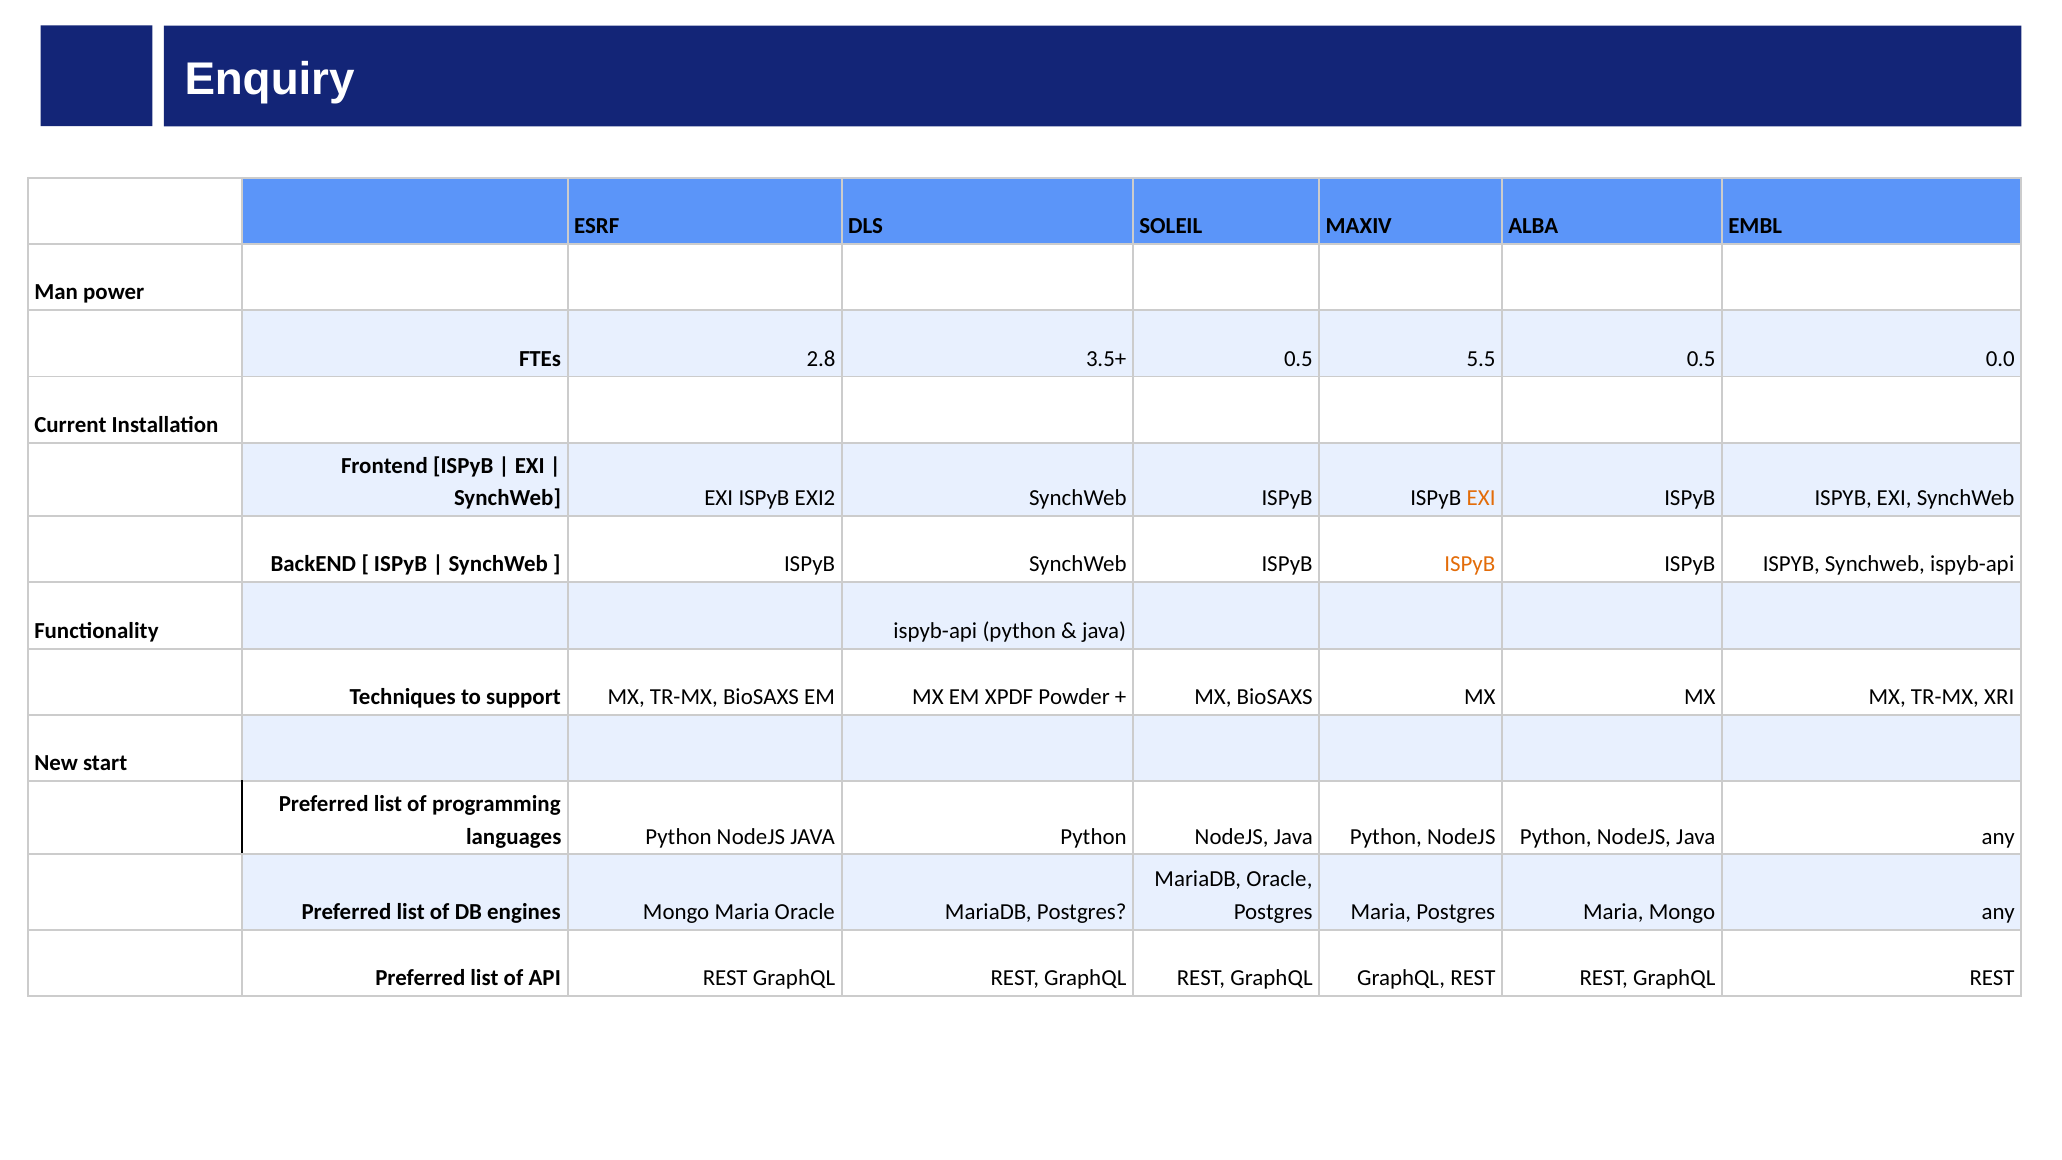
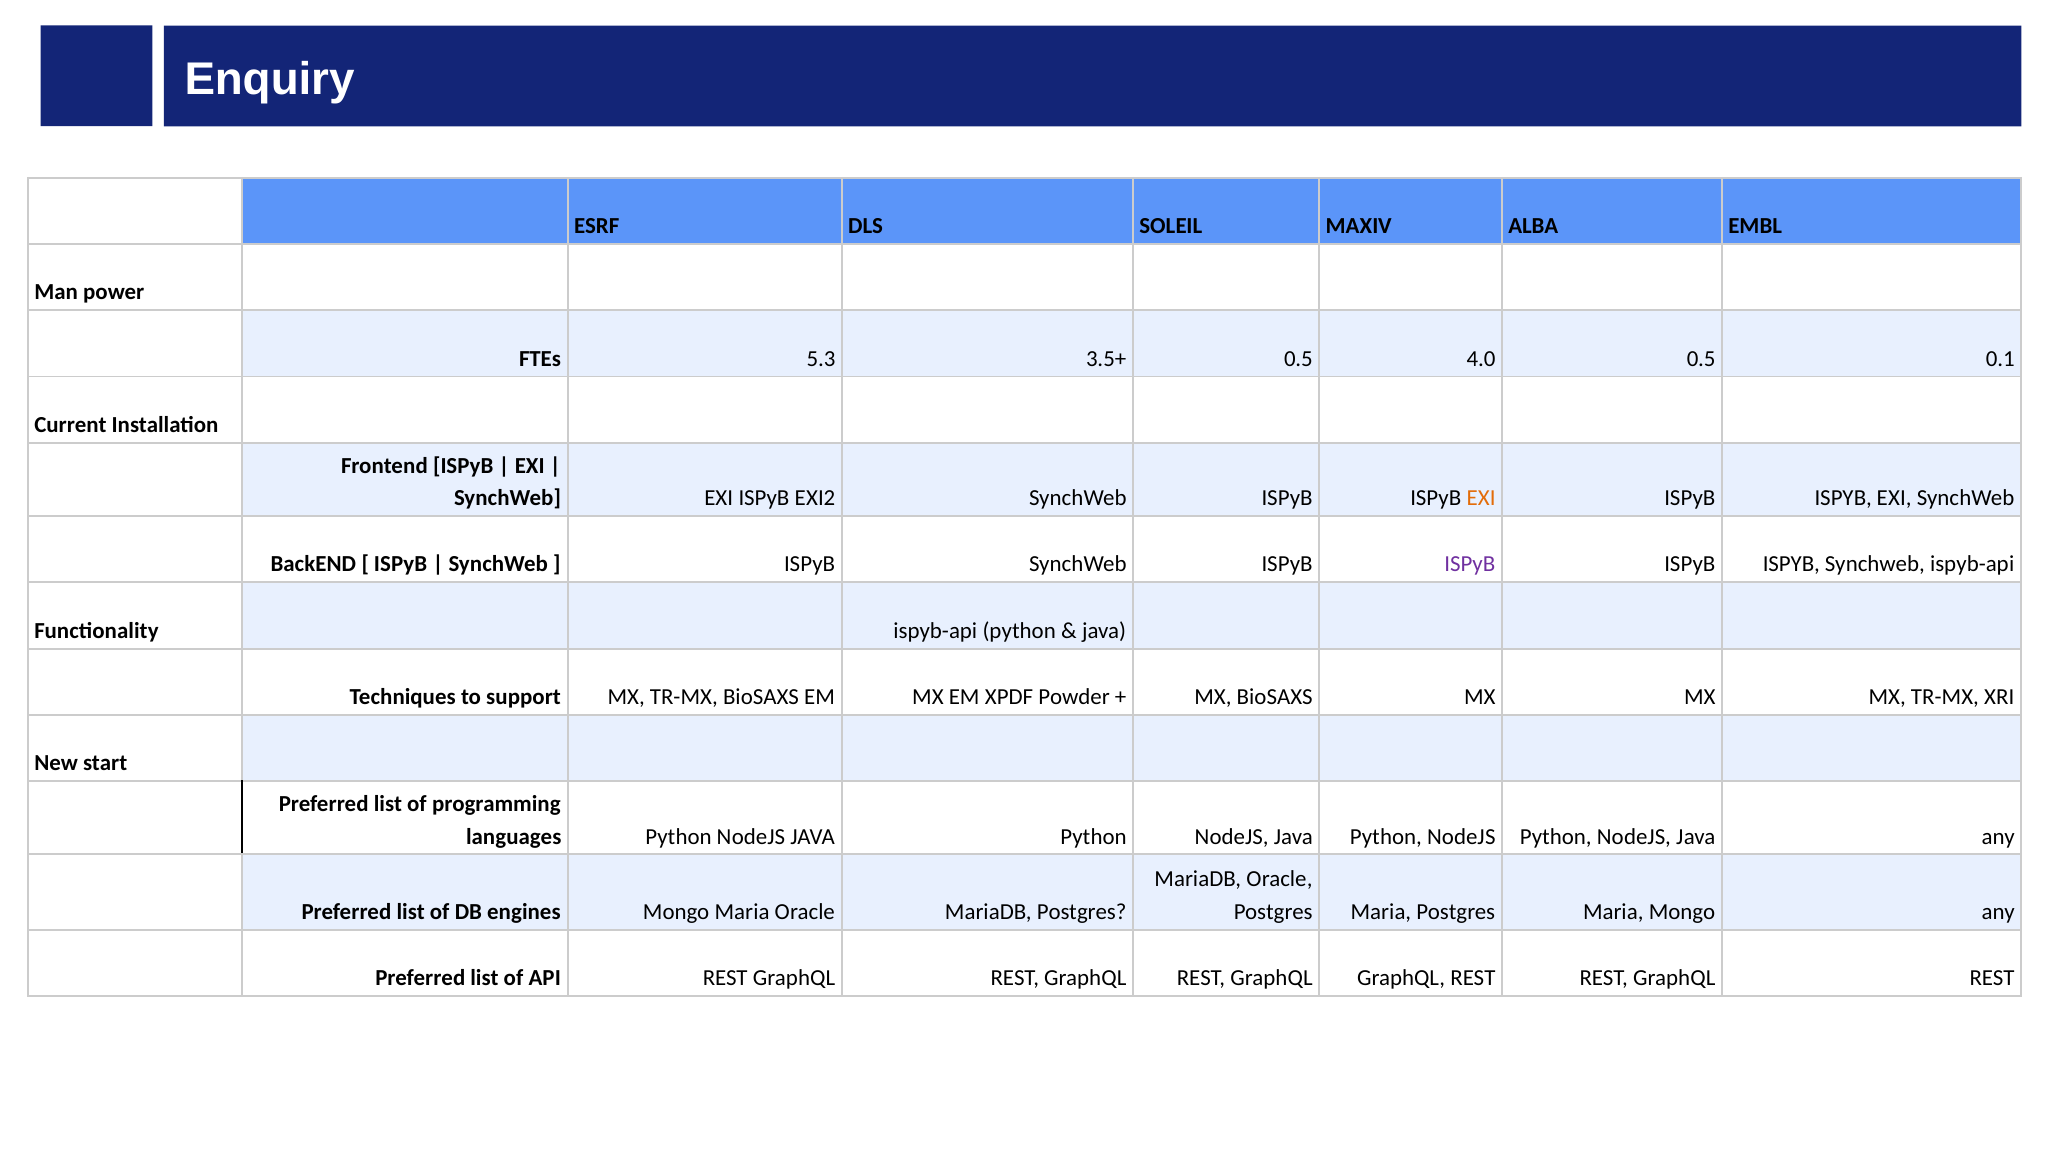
2.8: 2.8 -> 5.3
5.5: 5.5 -> 4.0
0.0: 0.0 -> 0.1
ISPyB at (1470, 564) colour: orange -> purple
